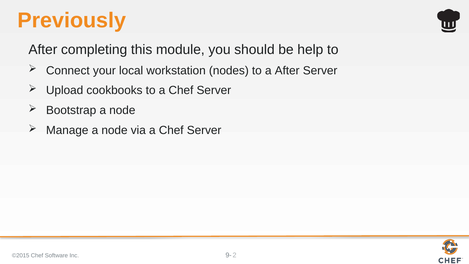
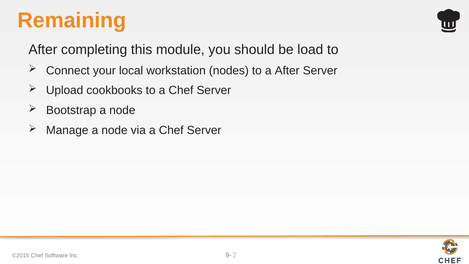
Previously: Previously -> Remaining
help: help -> load
